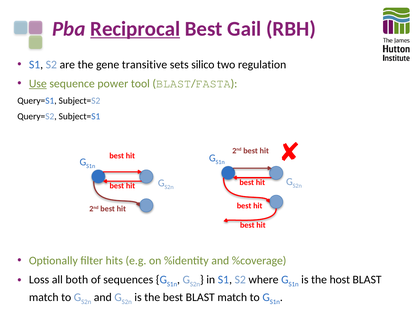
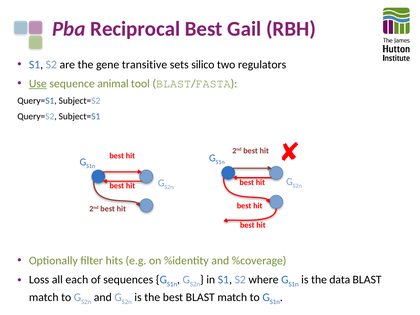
Reciprocal underline: present -> none
regulation: regulation -> regulators
power: power -> animal
both: both -> each
host: host -> data
